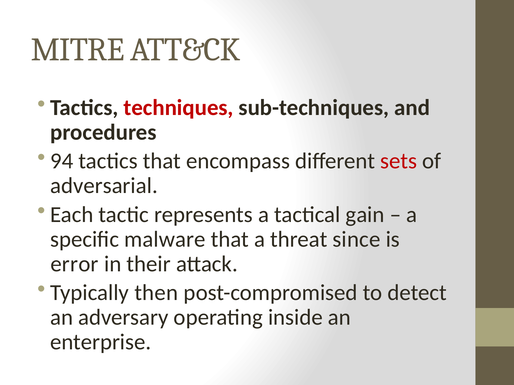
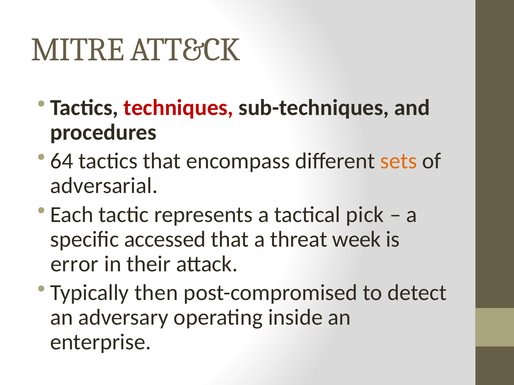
94: 94 -> 64
sets colour: red -> orange
gain: gain -> pick
malware: malware -> accessed
since: since -> week
